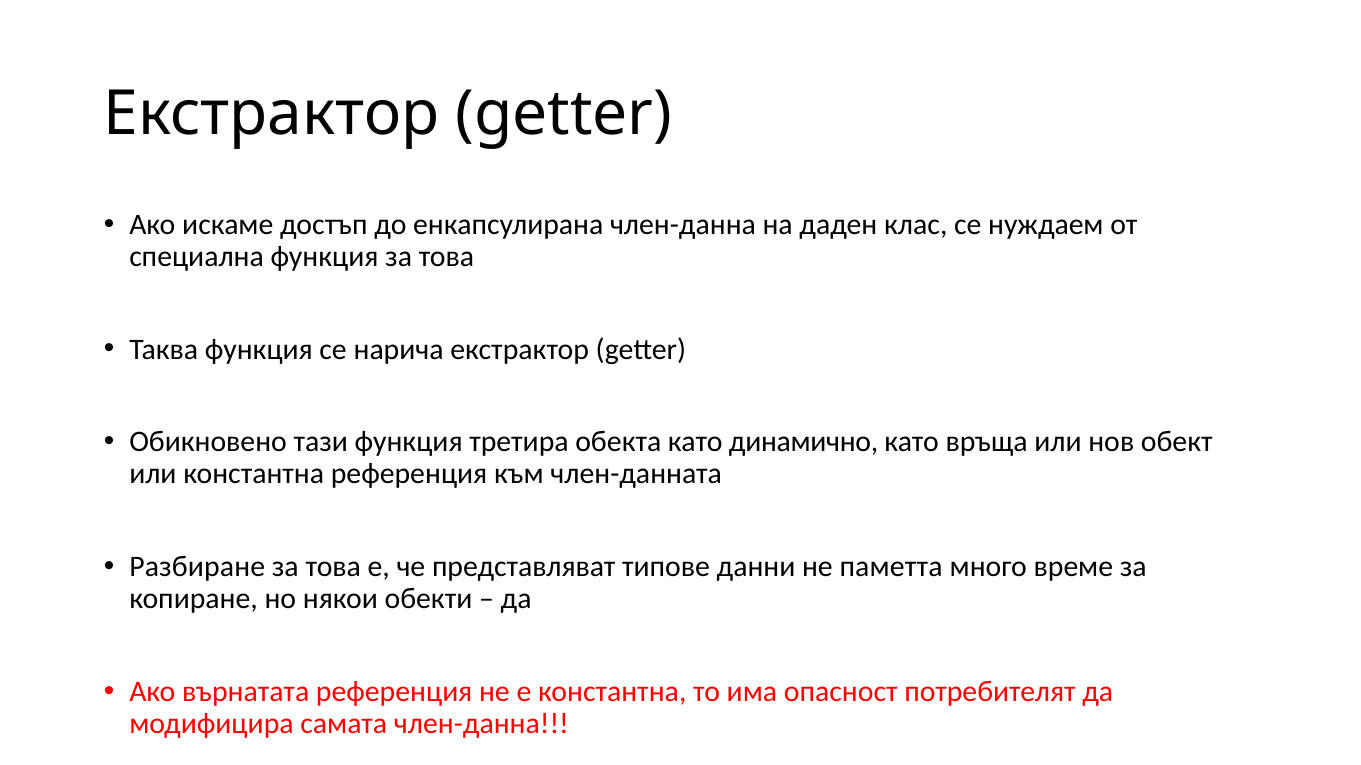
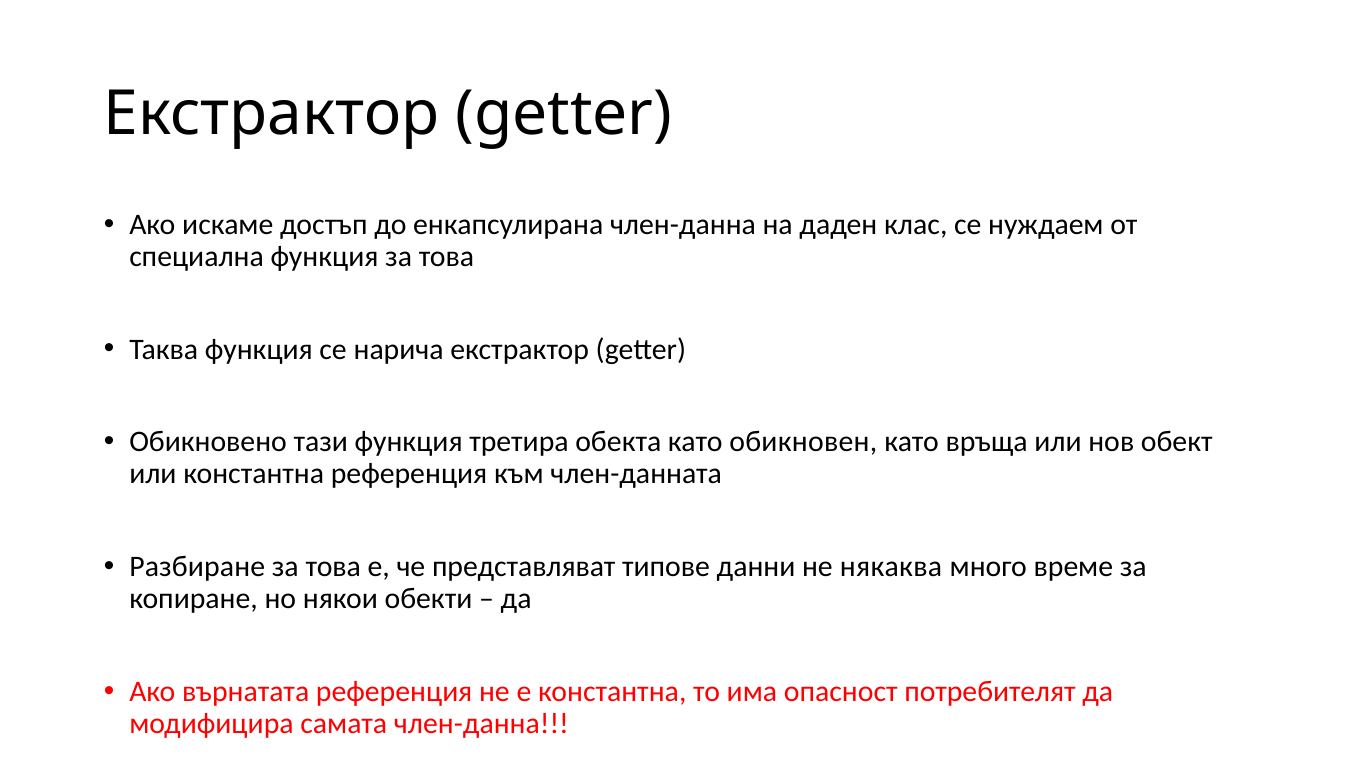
динамично: динамично -> обикновен
паметта: паметта -> някаква
